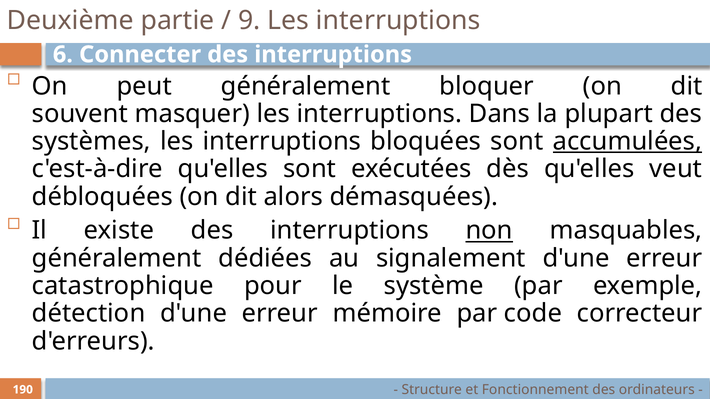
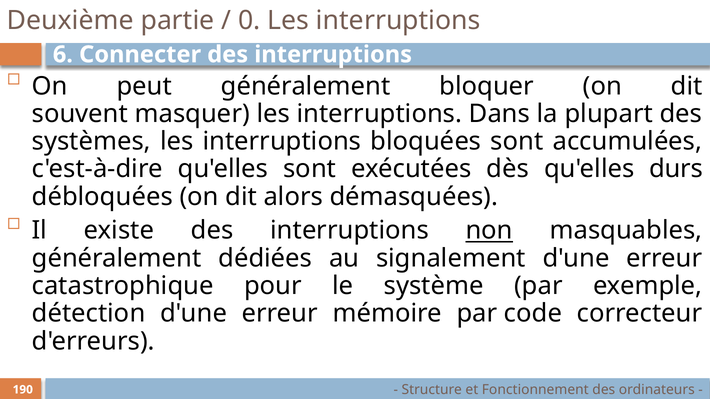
9: 9 -> 0
accumulées underline: present -> none
veut: veut -> durs
